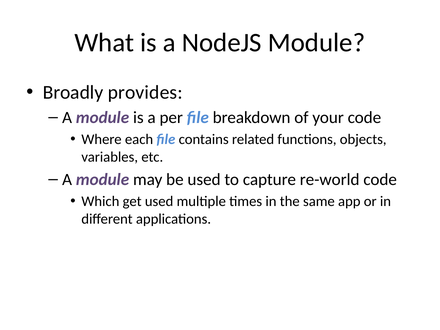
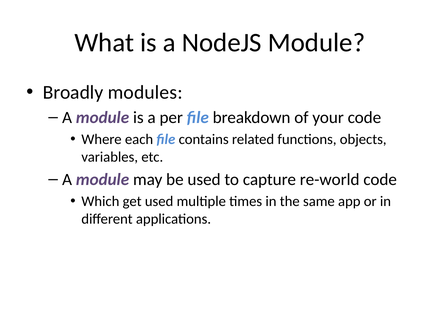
provides: provides -> modules
